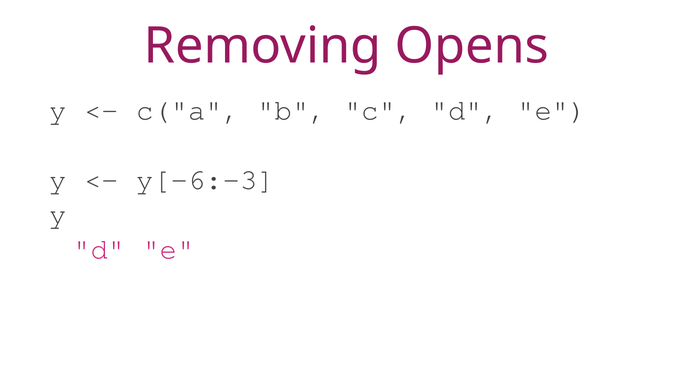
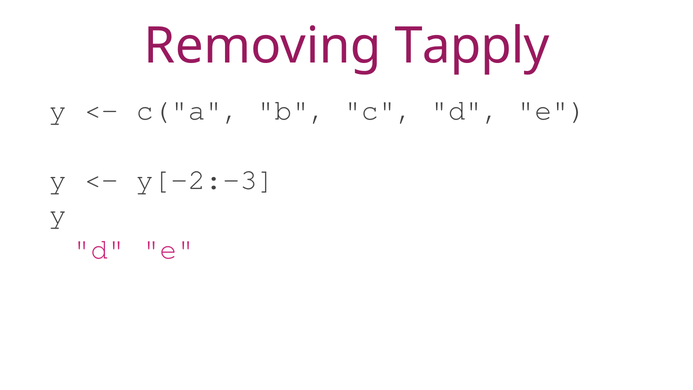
Opens: Opens -> Tapply
y[-6:-3: y[-6:-3 -> y[-2:-3
